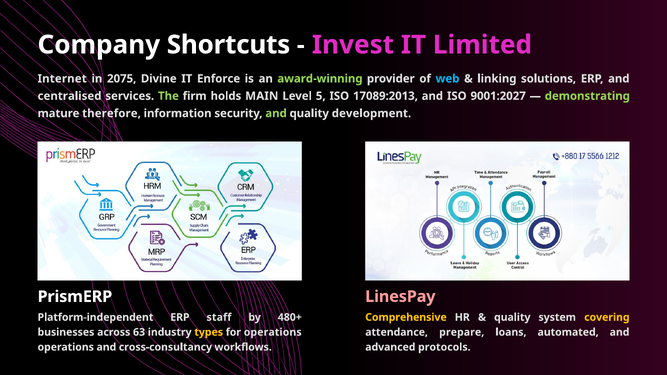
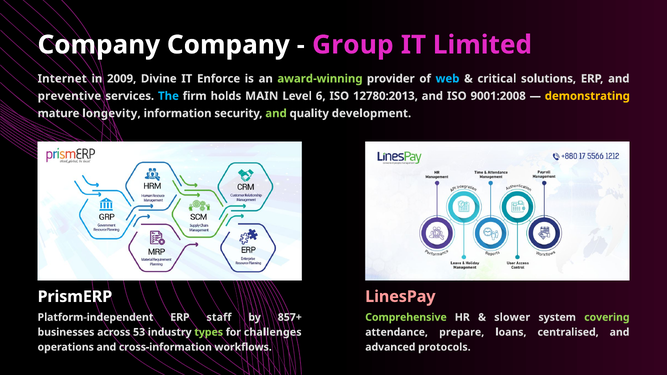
Company Shortcuts: Shortcuts -> Company
Invest: Invest -> Group
2075: 2075 -> 2009
linking: linking -> critical
centralised: centralised -> preventive
The colour: light green -> light blue
5: 5 -> 6
17089:2013: 17089:2013 -> 12780:2013
9001:2027: 9001:2027 -> 9001:2008
demonstrating colour: light green -> yellow
therefore: therefore -> longevity
480+: 480+ -> 857+
Comprehensive colour: yellow -> light green
quality at (512, 317): quality -> slower
covering colour: yellow -> light green
63: 63 -> 53
types colour: yellow -> light green
for operations: operations -> challenges
automated: automated -> centralised
cross-consultancy: cross-consultancy -> cross-information
